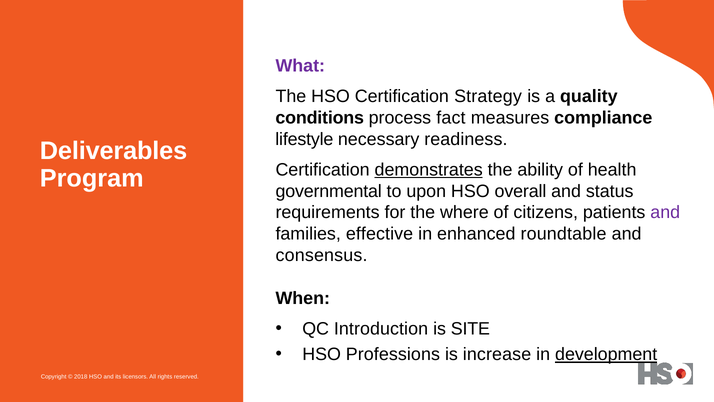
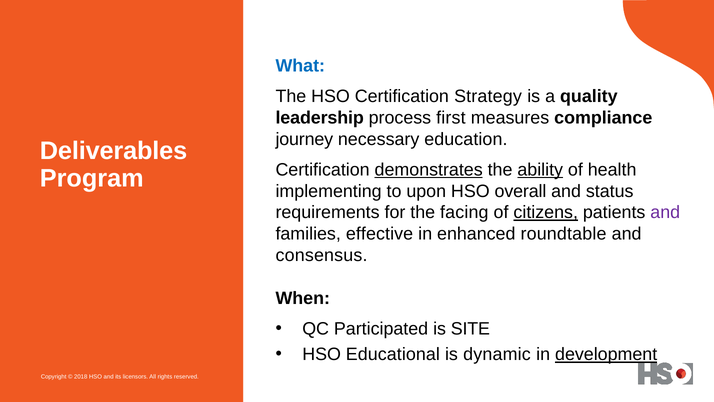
What colour: purple -> blue
conditions: conditions -> leadership
fact: fact -> first
lifestyle: lifestyle -> journey
readiness: readiness -> education
ability underline: none -> present
governmental: governmental -> implementing
where: where -> facing
citizens underline: none -> present
Introduction: Introduction -> Participated
Professions: Professions -> Educational
increase: increase -> dynamic
